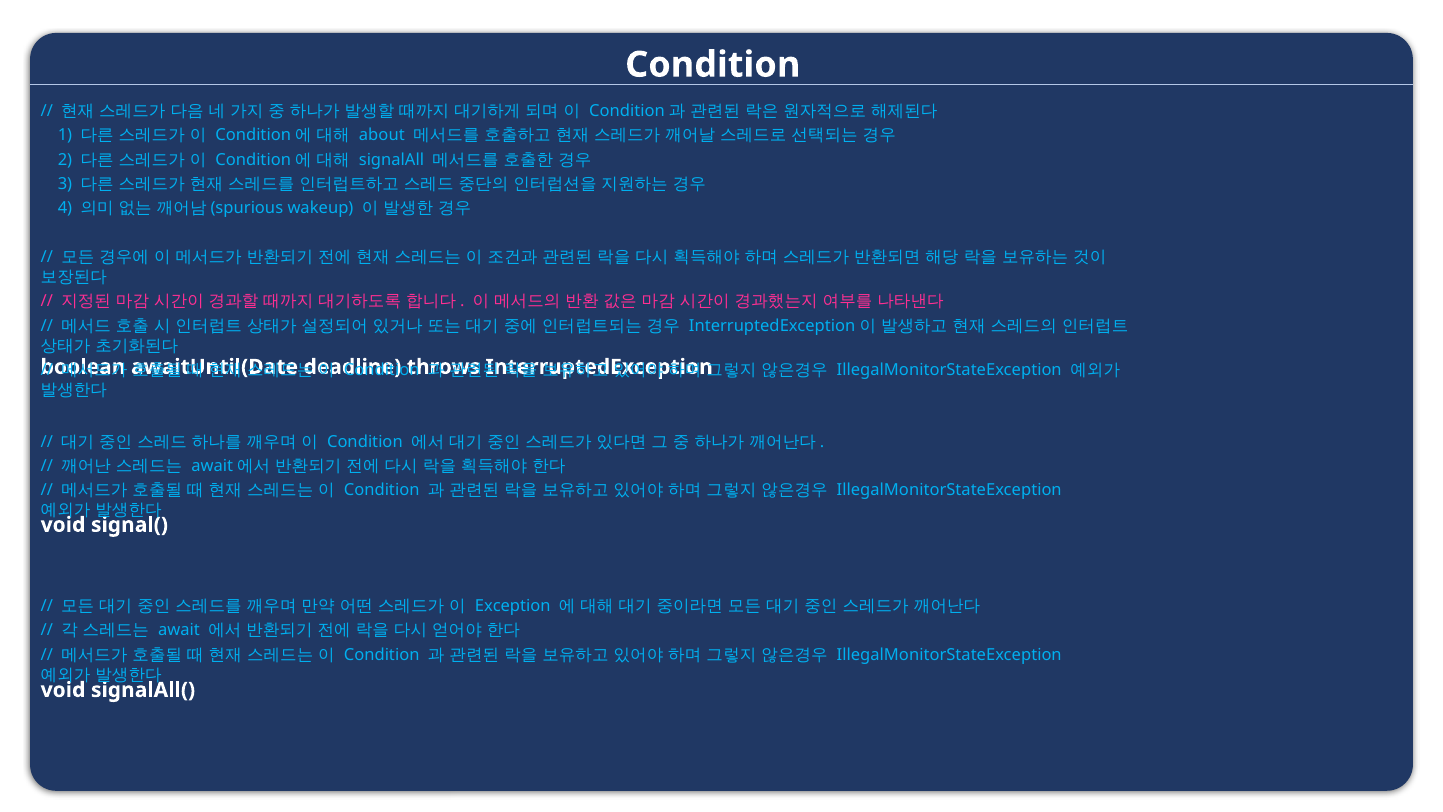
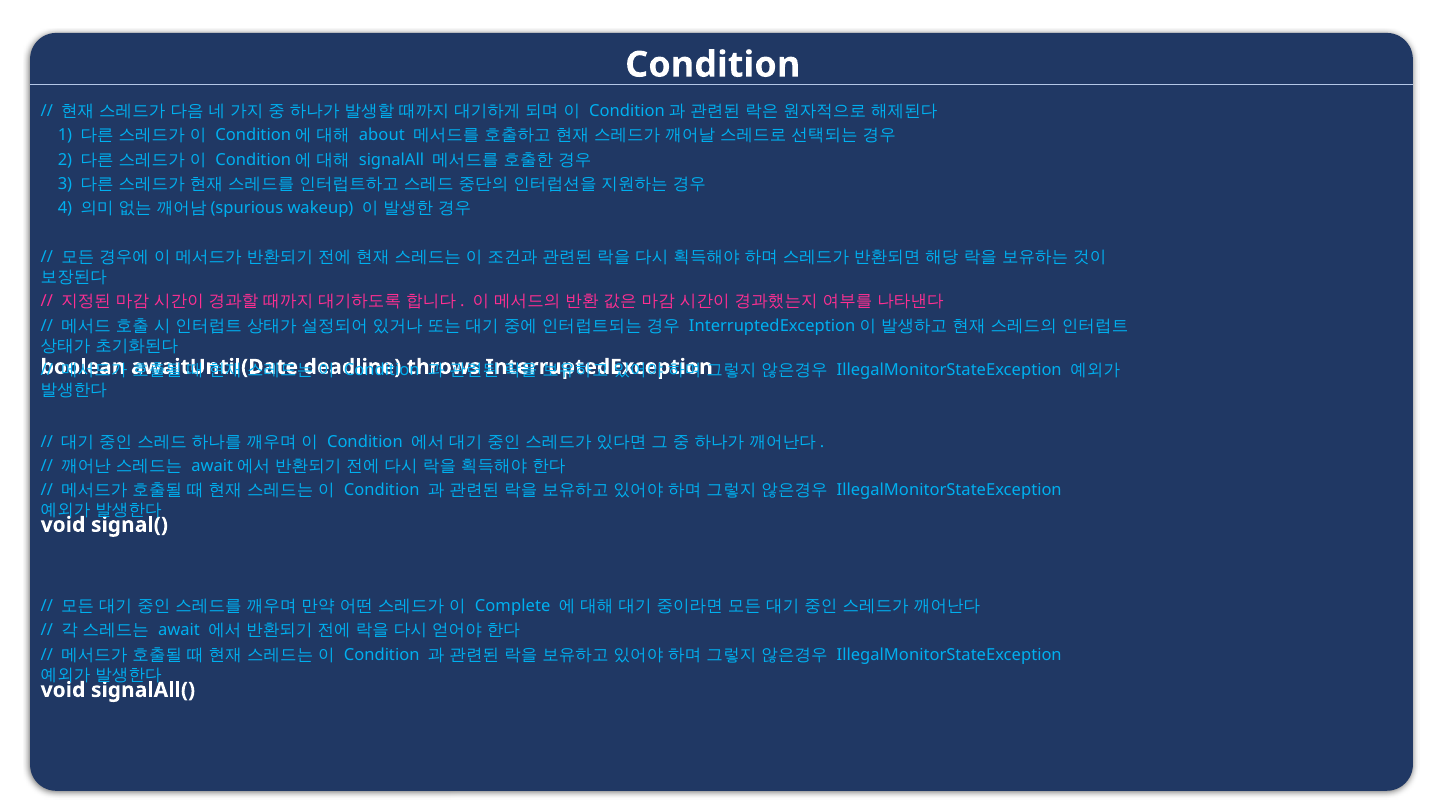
Exception: Exception -> Complete
